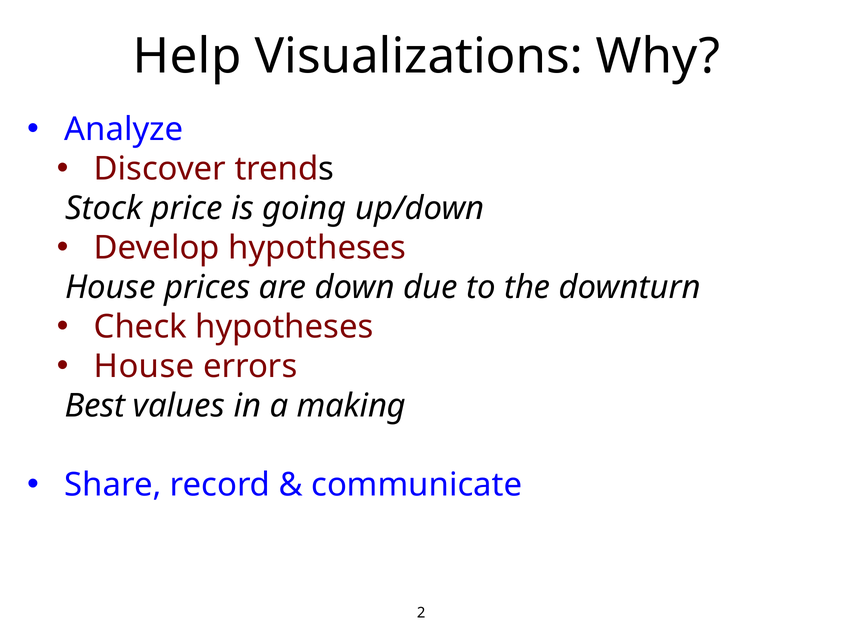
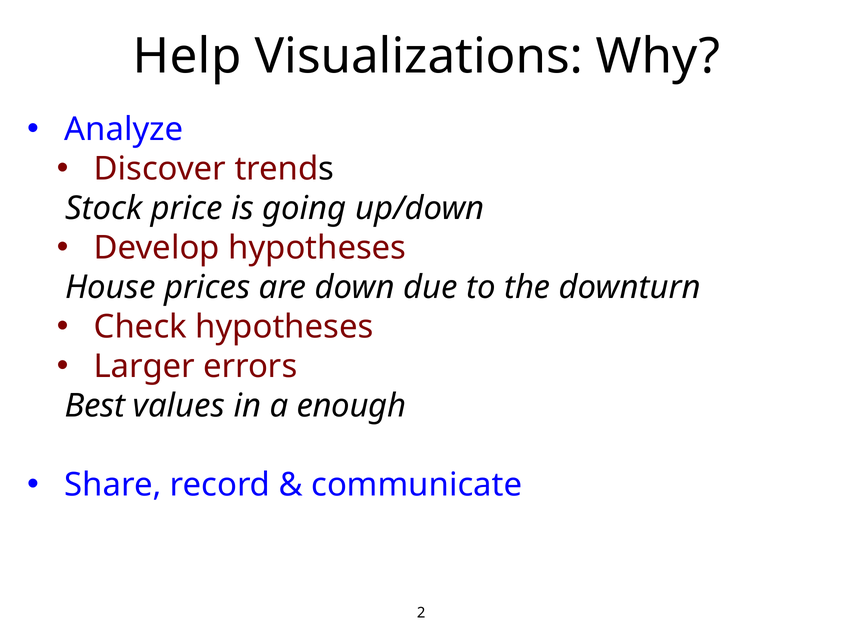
House at (144, 367): House -> Larger
making: making -> enough
